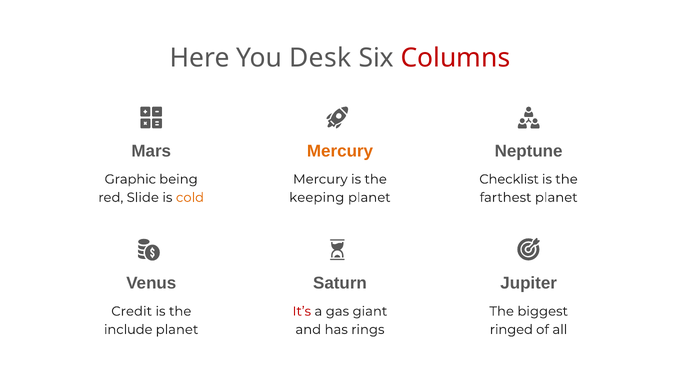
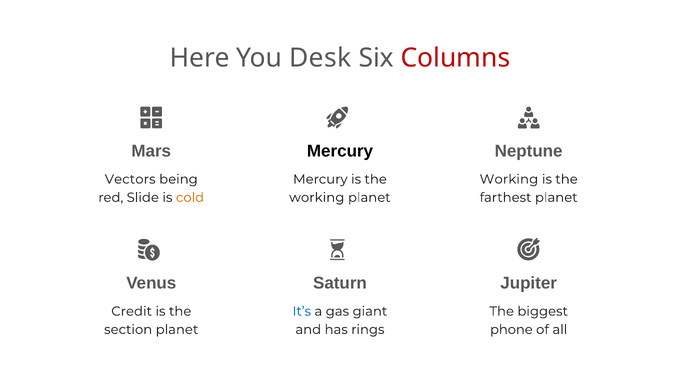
Mercury at (340, 151) colour: orange -> black
Graphic: Graphic -> Vectors
Checklist at (509, 179): Checklist -> Working
keeping at (317, 197): keeping -> working
It’s colour: red -> blue
include: include -> section
ringed: ringed -> phone
